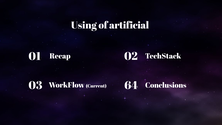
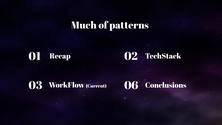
Using: Using -> Much
artificial: artificial -> patterns
64: 64 -> 06
